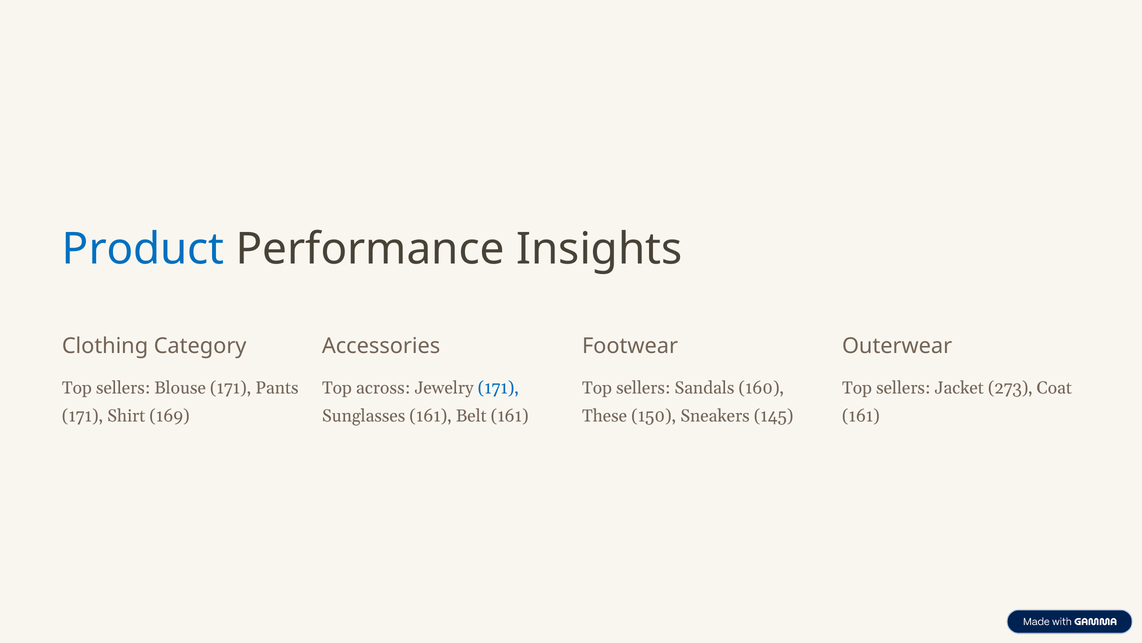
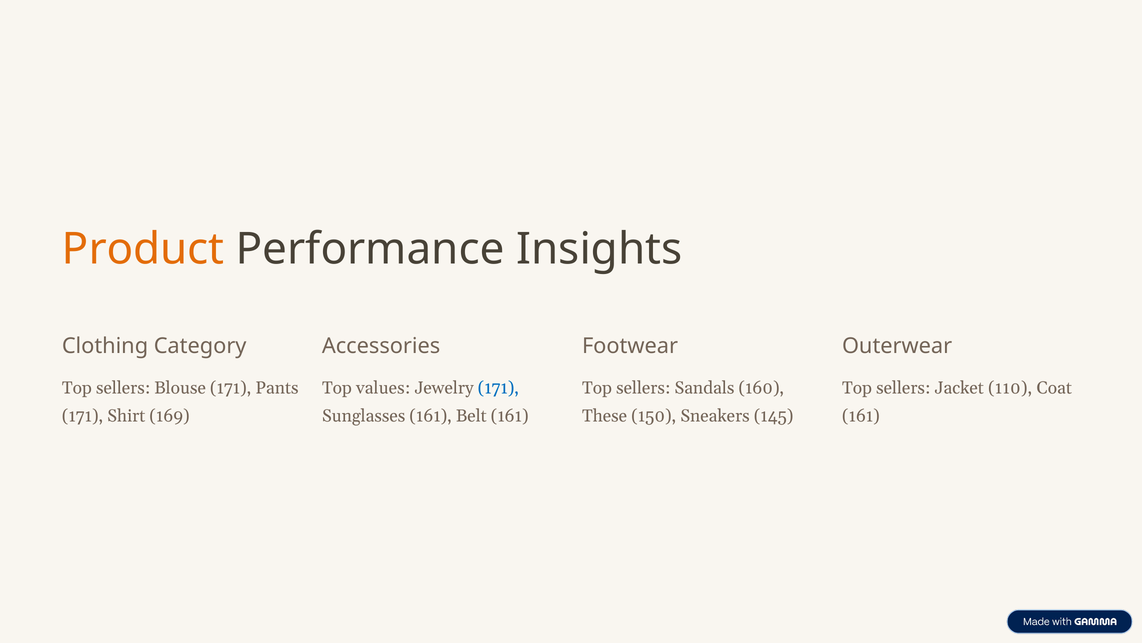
Product colour: blue -> orange
across: across -> values
273: 273 -> 110
